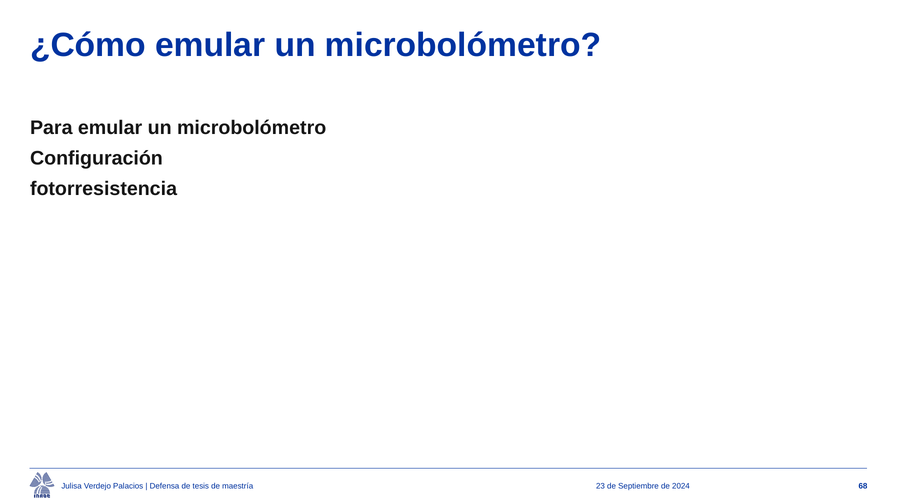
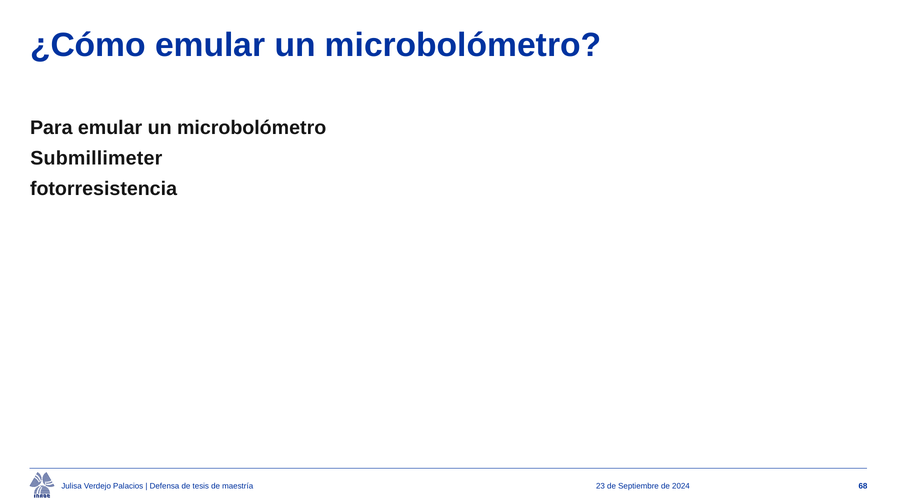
Configuración: Configuración -> Submillimeter
